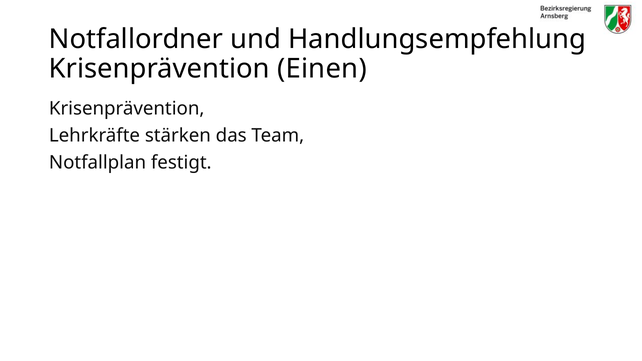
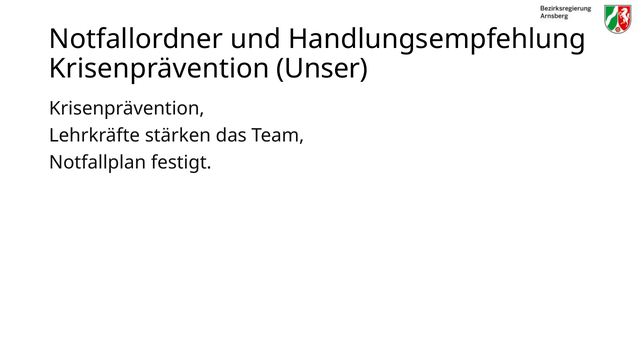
Einen: Einen -> Unser
